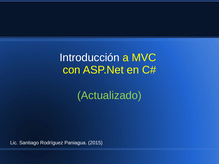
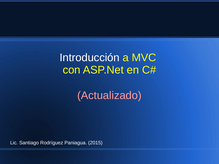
Actualizado colour: light green -> pink
